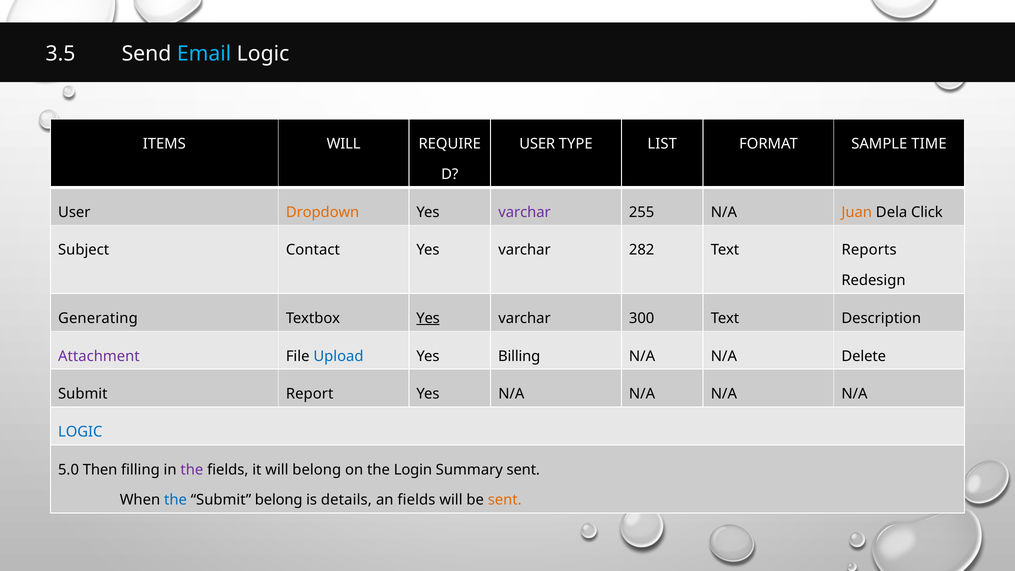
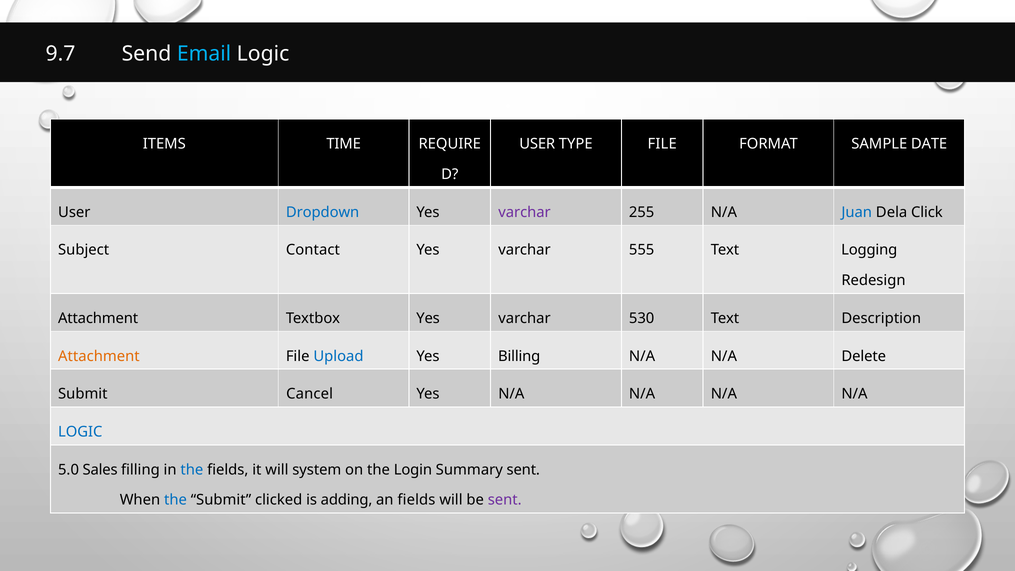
3.5: 3.5 -> 9.7
ITEMS WILL: WILL -> TIME
TYPE LIST: LIST -> FILE
TIME: TIME -> DATE
Dropdown colour: orange -> blue
Juan colour: orange -> blue
282: 282 -> 555
Reports: Reports -> Logging
Generating at (98, 318): Generating -> Attachment
Yes at (428, 318) underline: present -> none
300: 300 -> 530
Attachment at (99, 356) colour: purple -> orange
Report: Report -> Cancel
Then: Then -> Sales
the at (192, 470) colour: purple -> blue
will belong: belong -> system
Submit belong: belong -> clicked
details: details -> adding
sent at (505, 500) colour: orange -> purple
